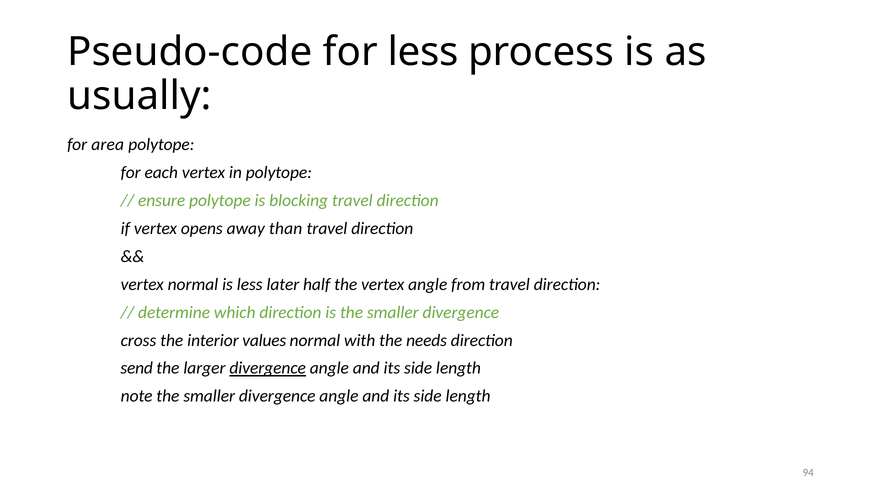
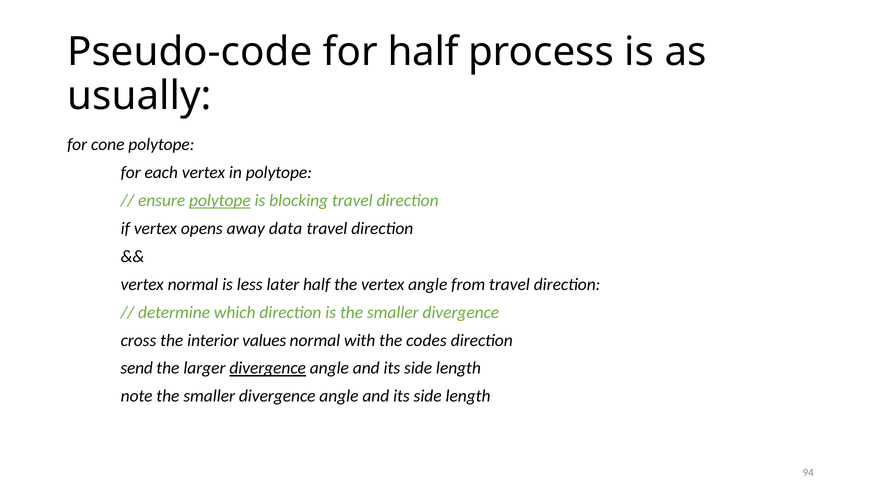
for less: less -> half
area: area -> cone
polytope at (220, 201) underline: none -> present
than: than -> data
needs: needs -> codes
